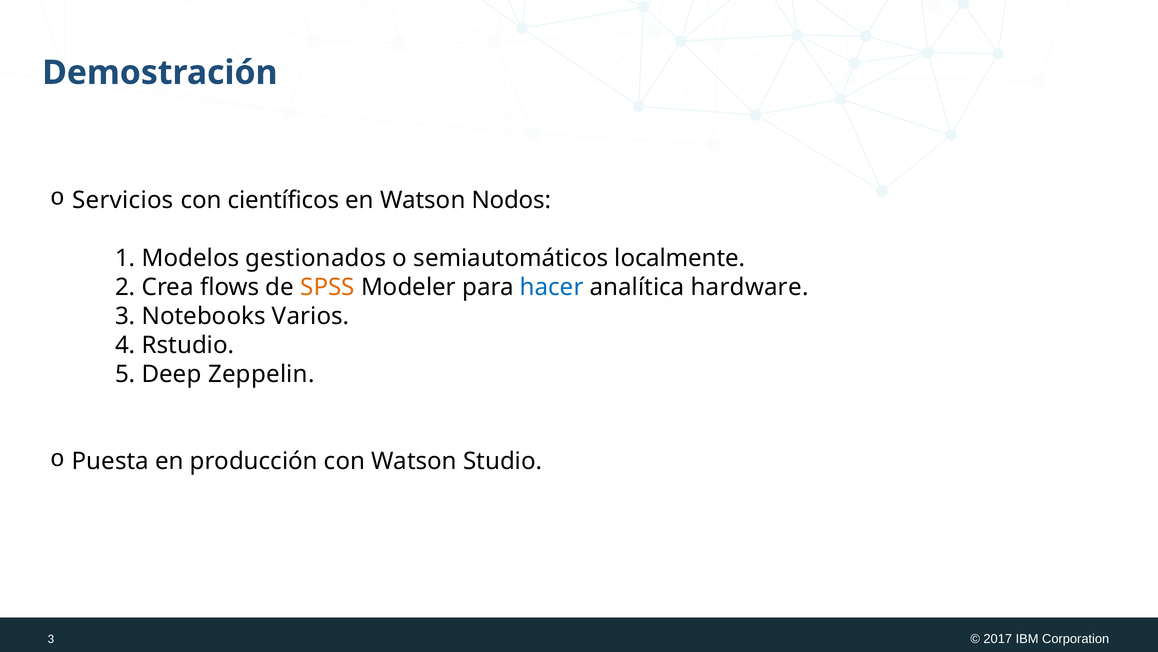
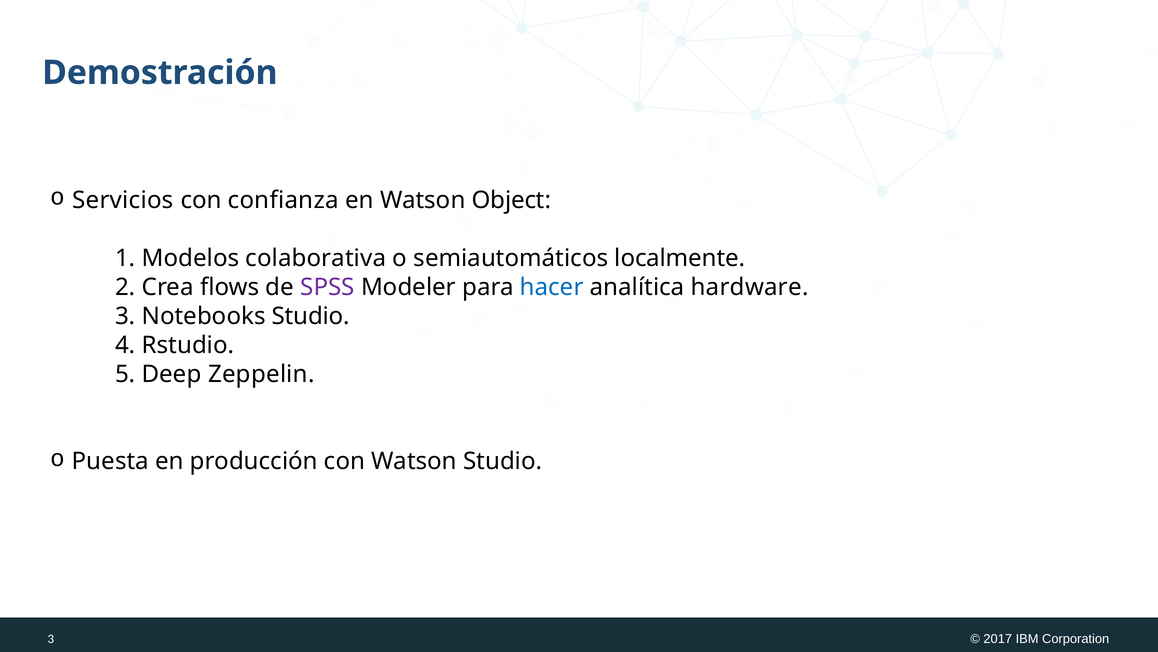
científicos: científicos -> confianza
Nodos: Nodos -> Object
gestionados: gestionados -> colaborativa
SPSS colour: orange -> purple
Notebooks Varios: Varios -> Studio
